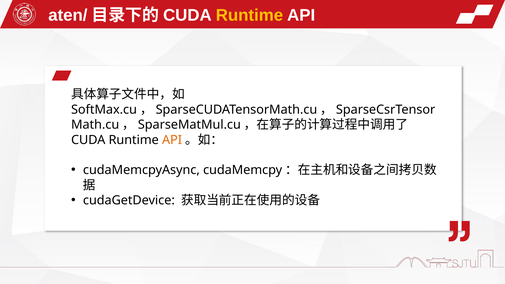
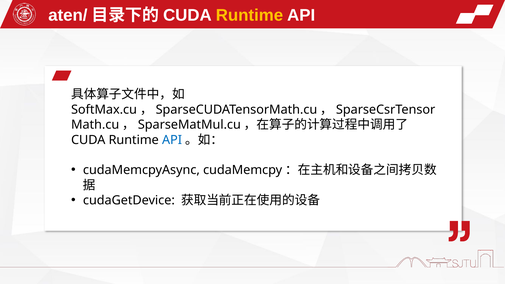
API at (172, 140) colour: orange -> blue
